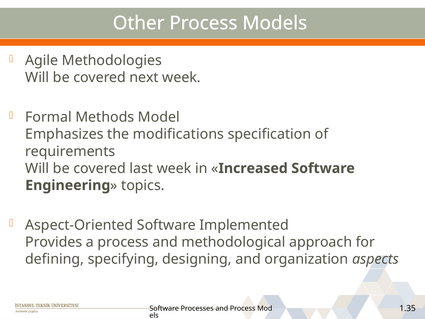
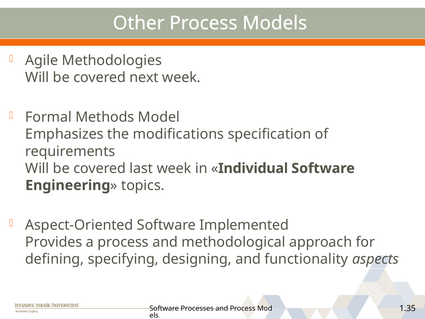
Increased: Increased -> Individual
organization: organization -> functionality
